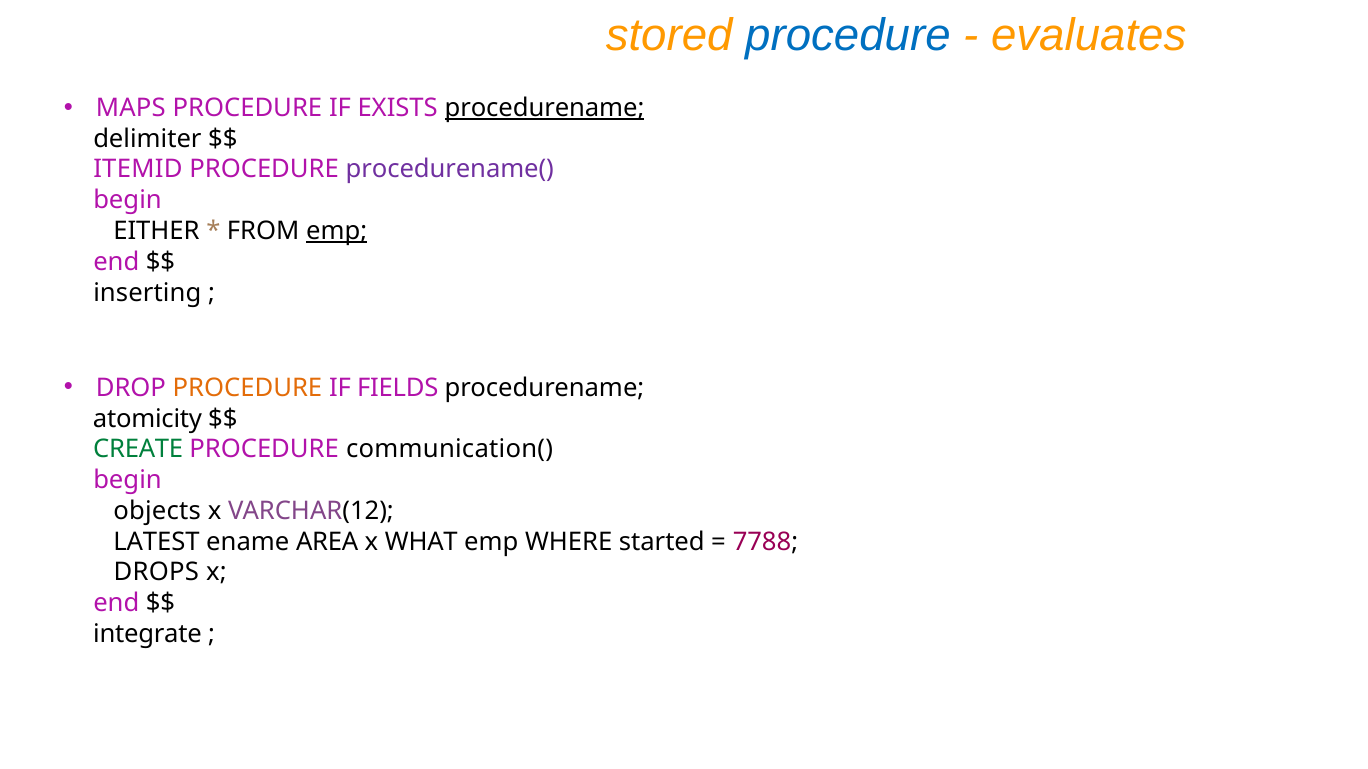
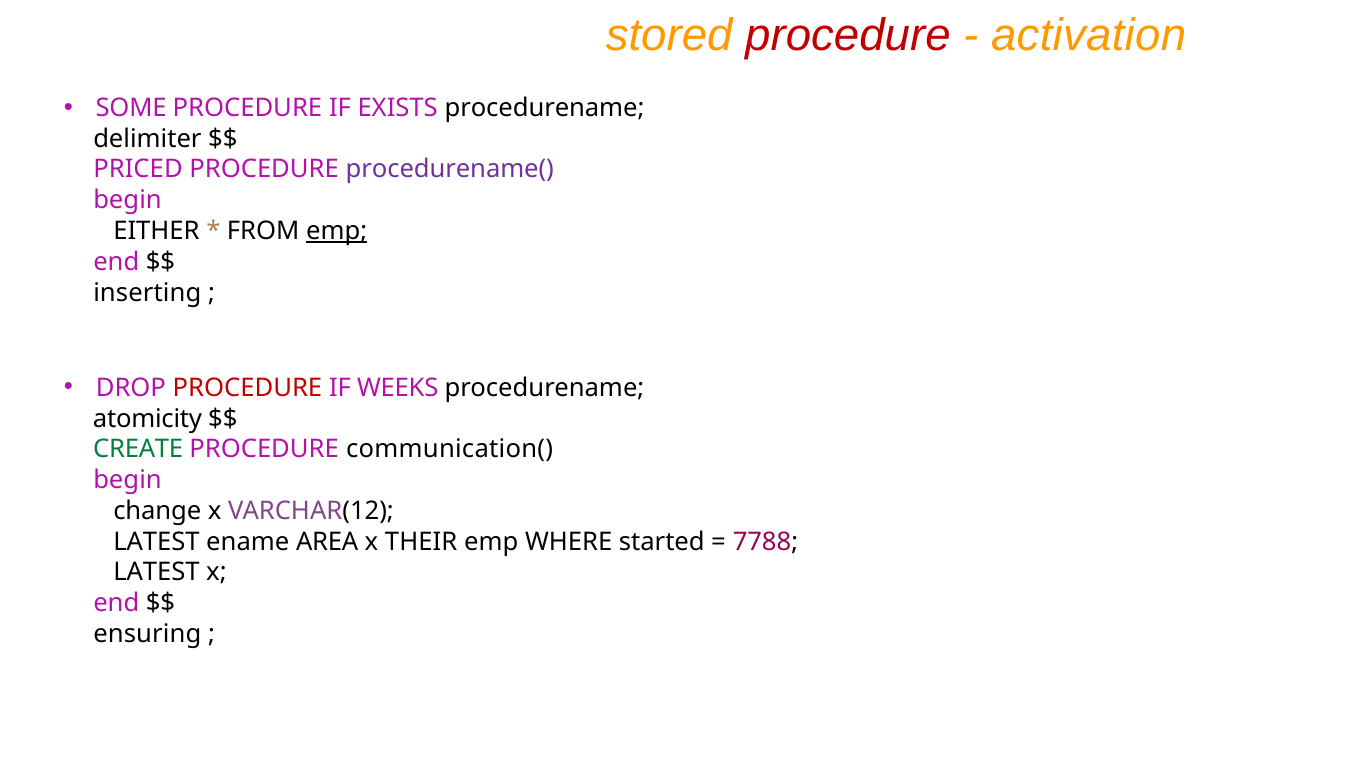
procedure at (848, 36) colour: blue -> red
evaluates: evaluates -> activation
MAPS: MAPS -> SOME
procedurename at (544, 108) underline: present -> none
ITEMID: ITEMID -> PRICED
PROCEDURE at (247, 388) colour: orange -> red
FIELDS: FIELDS -> WEEKS
objects: objects -> change
WHAT: WHAT -> THEIR
DROPS at (156, 573): DROPS -> LATEST
integrate: integrate -> ensuring
